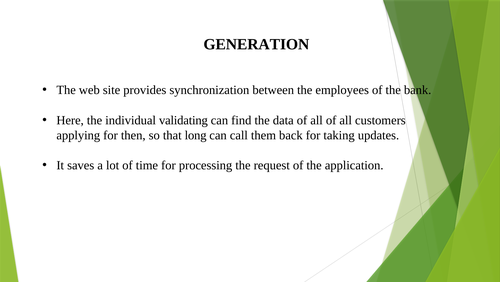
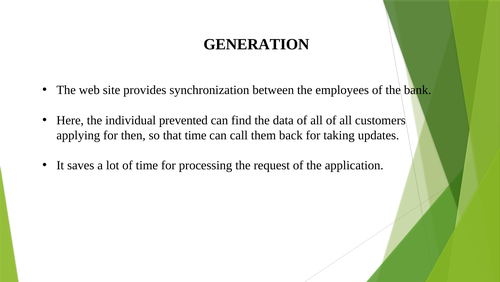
validating: validating -> prevented
that long: long -> time
